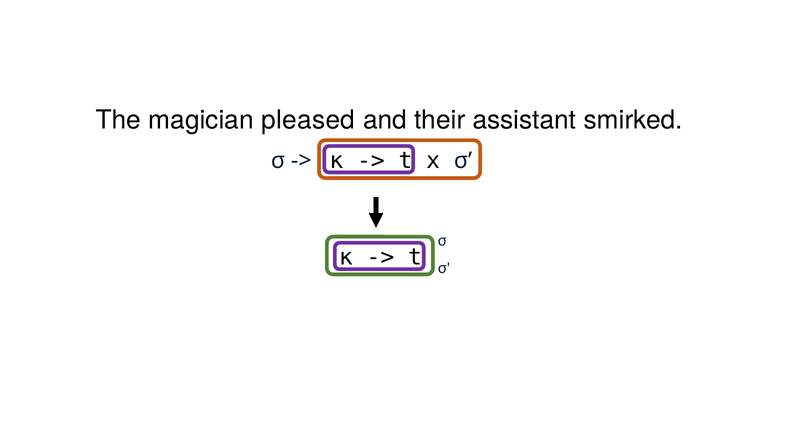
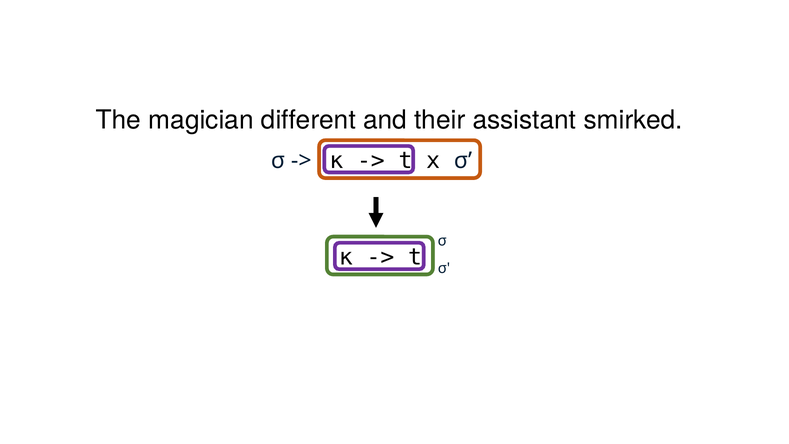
pleased: pleased -> different
